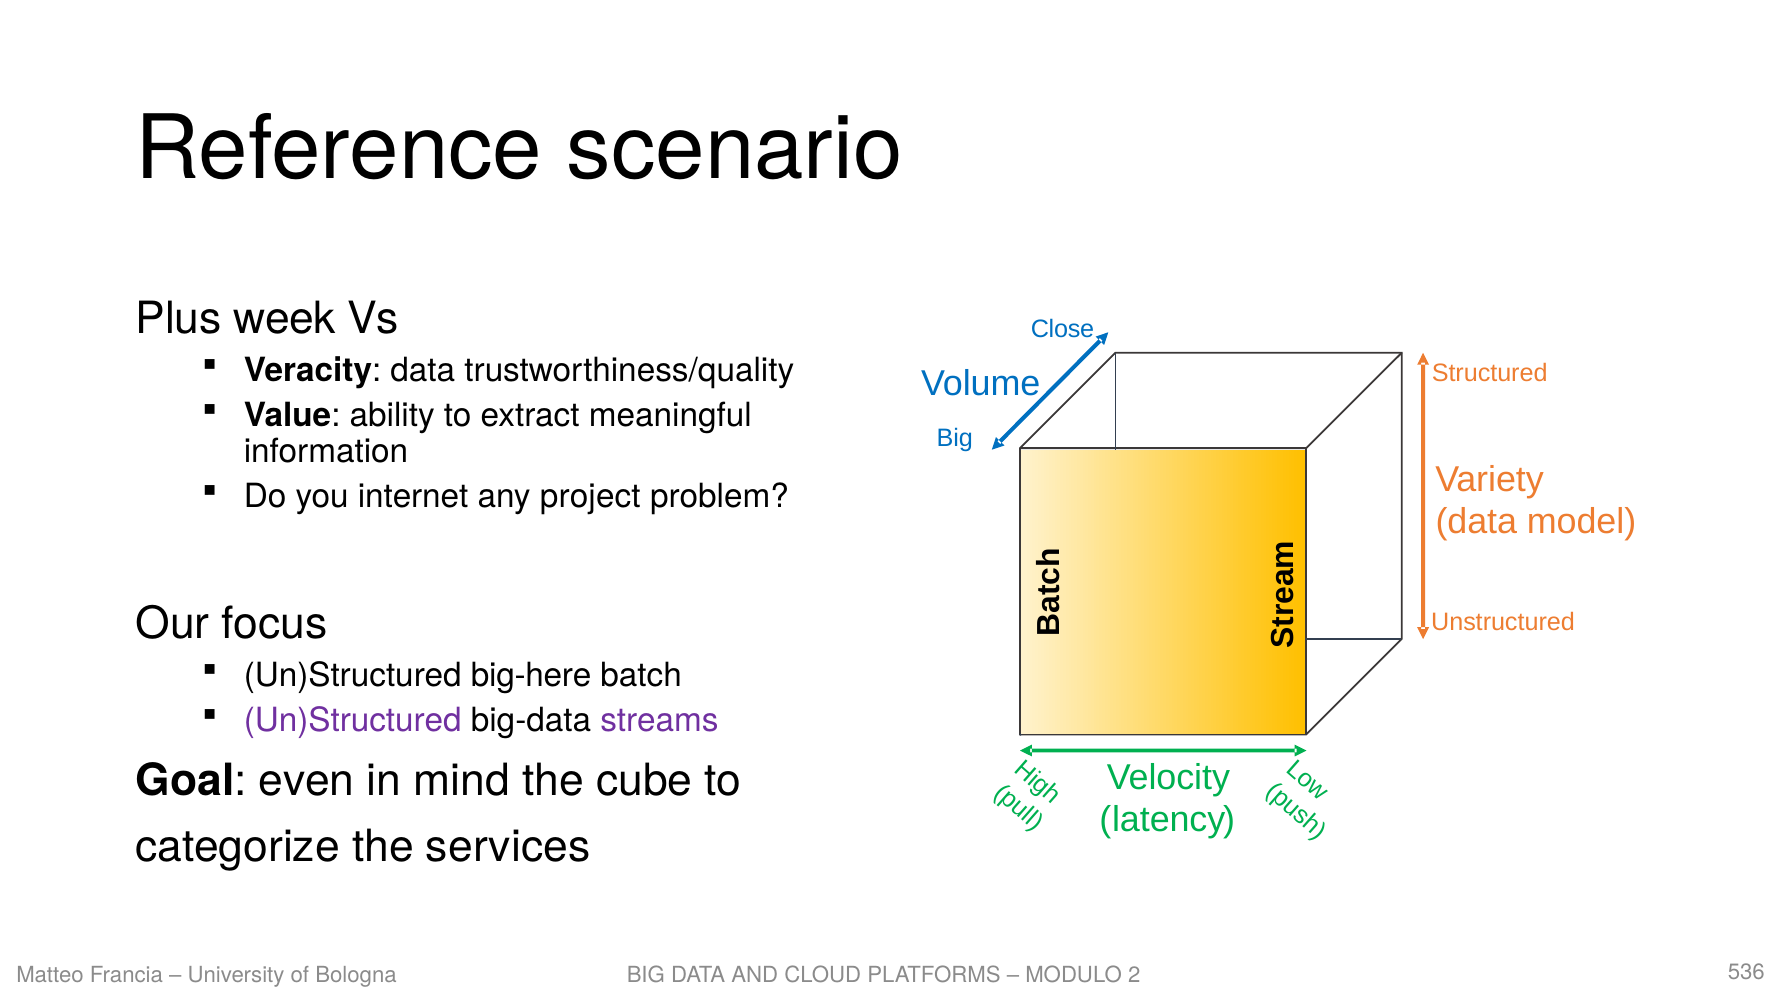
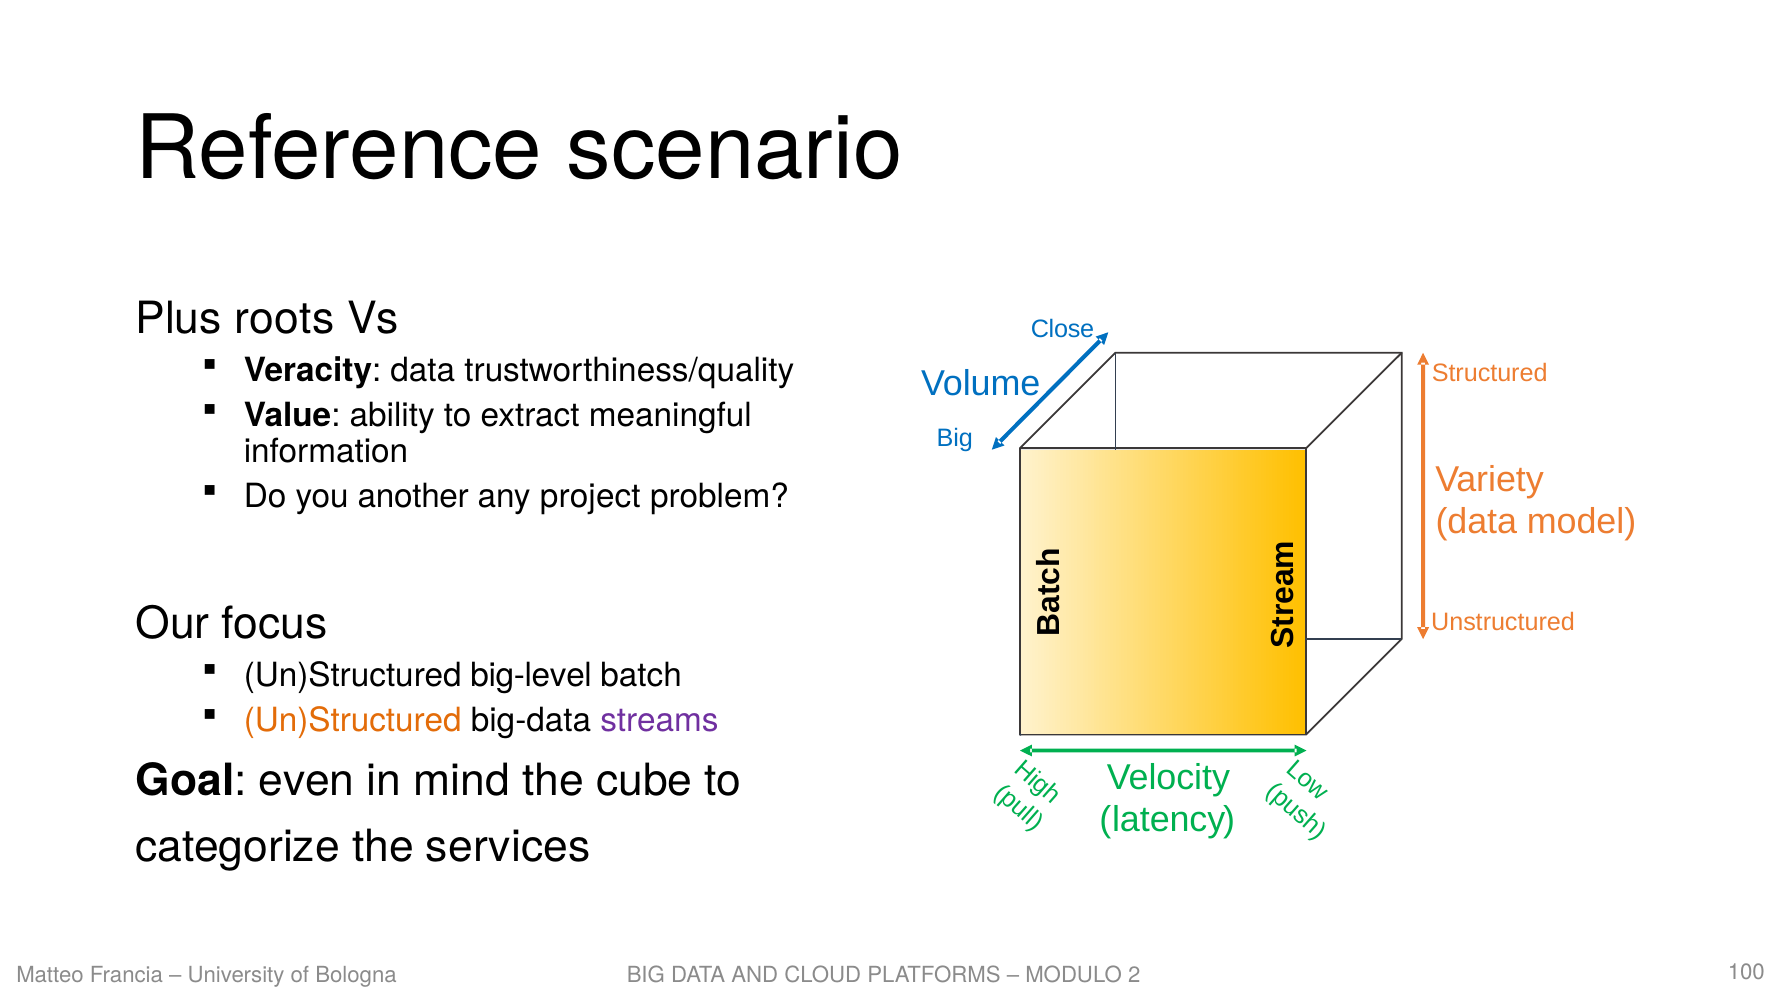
week: week -> roots
internet: internet -> another
big-here: big-here -> big-level
Un)Structured at (353, 720) colour: purple -> orange
536: 536 -> 100
